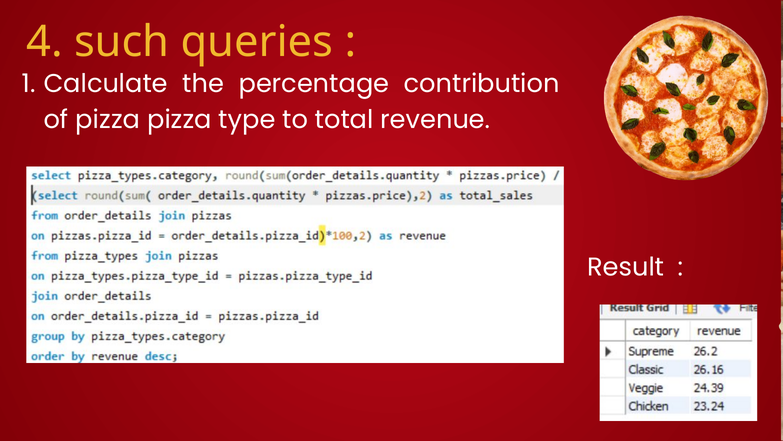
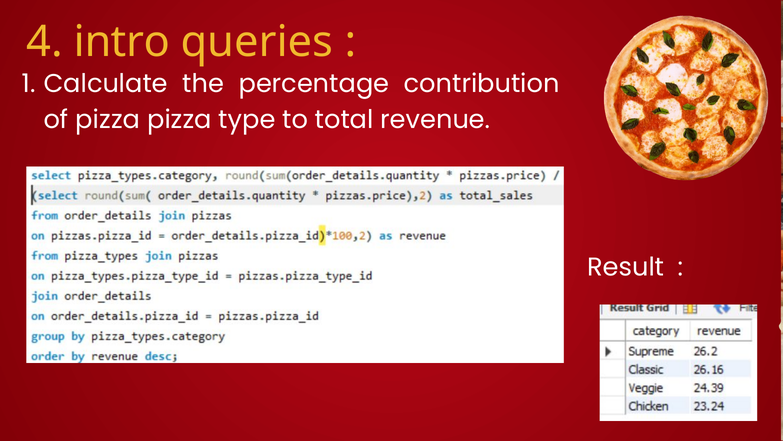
such: such -> intro
